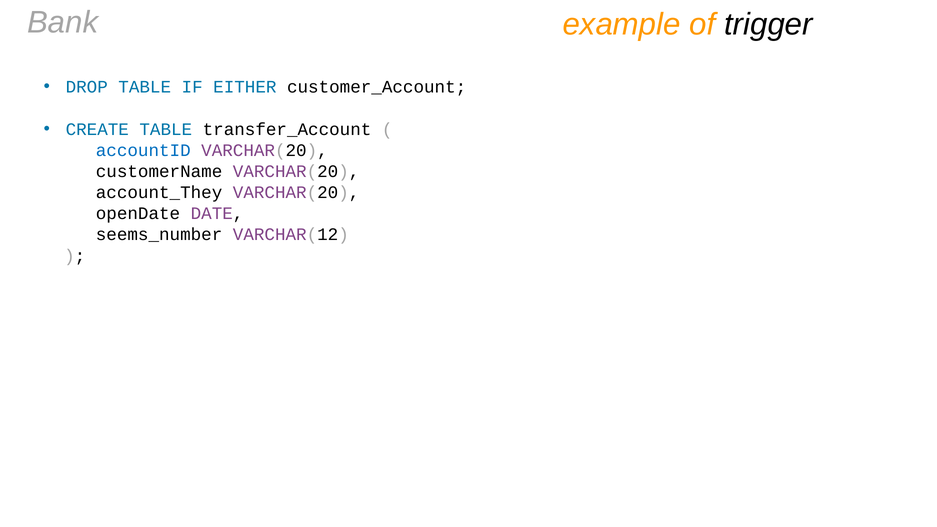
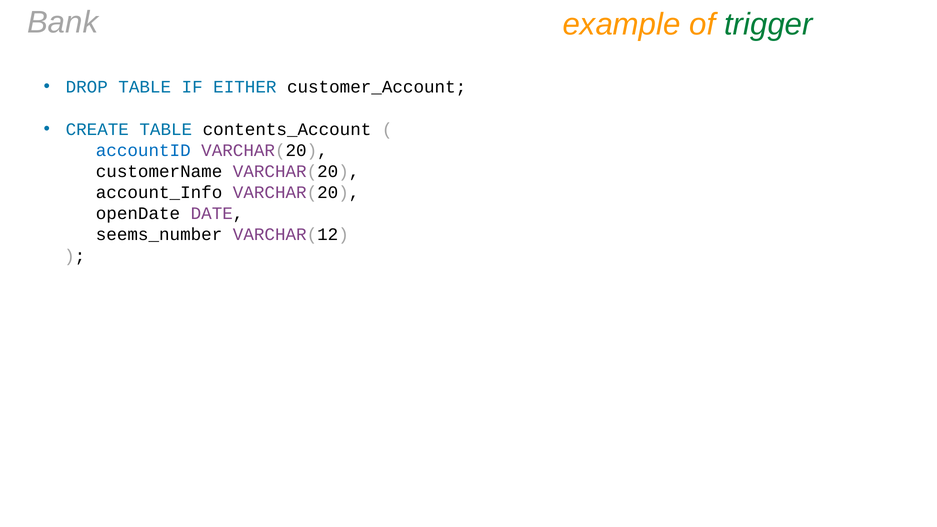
trigger colour: black -> green
transfer_Account: transfer_Account -> contents_Account
account_They: account_They -> account_Info
